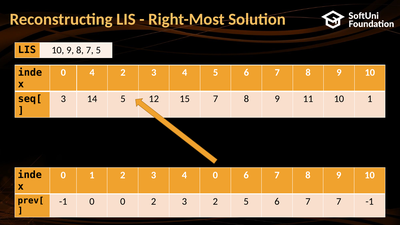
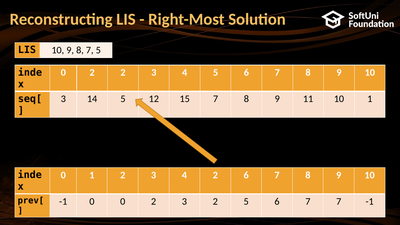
4 at (92, 73): 4 -> 2
4 0: 0 -> 2
